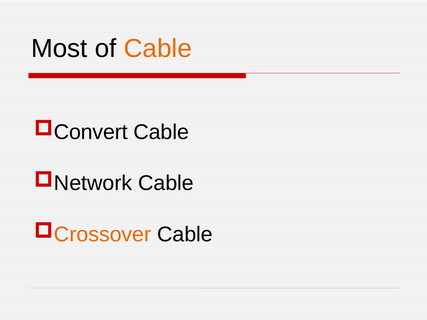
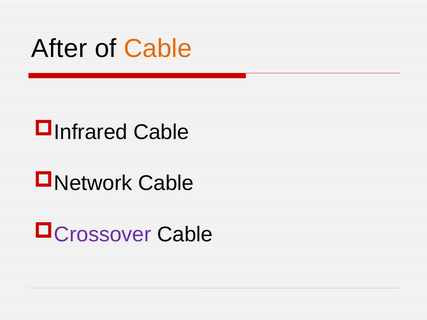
Most: Most -> After
Convert: Convert -> Infrared
Crossover colour: orange -> purple
